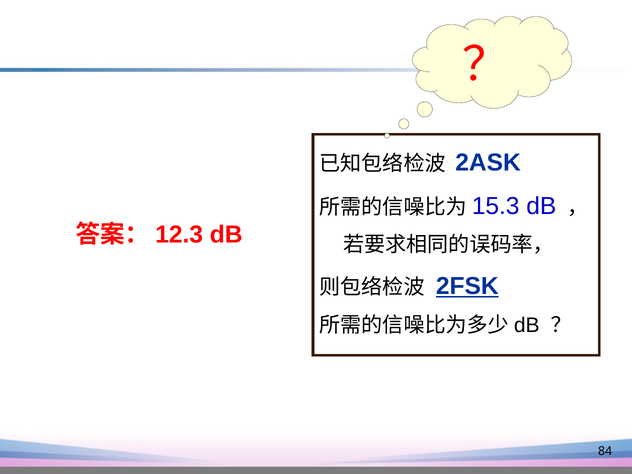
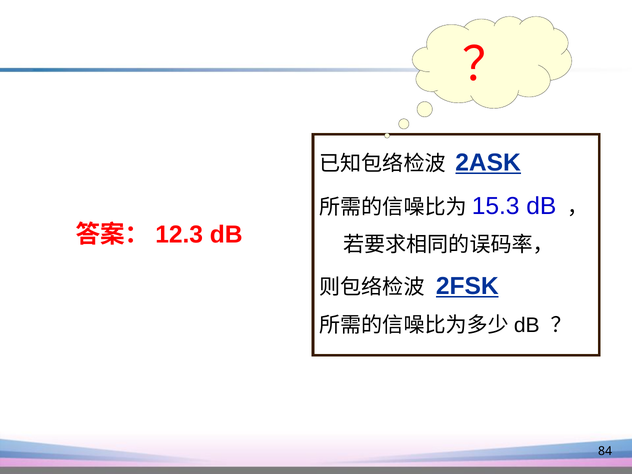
2ASK underline: none -> present
